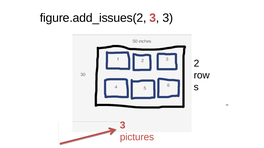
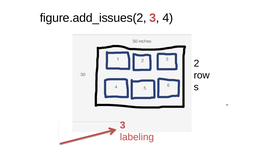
3 at (168, 18): 3 -> 4
pictures: pictures -> labeling
